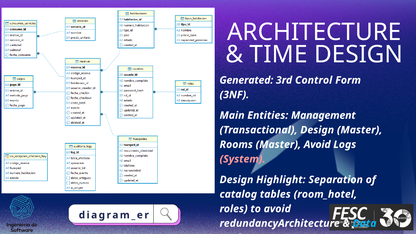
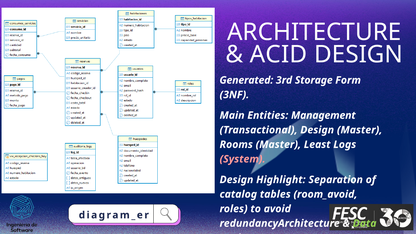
TIME: TIME -> ACID
Control: Control -> Storage
Master Avoid: Avoid -> Least
room_hotel: room_hotel -> room_avoid
Data colour: light blue -> light green
